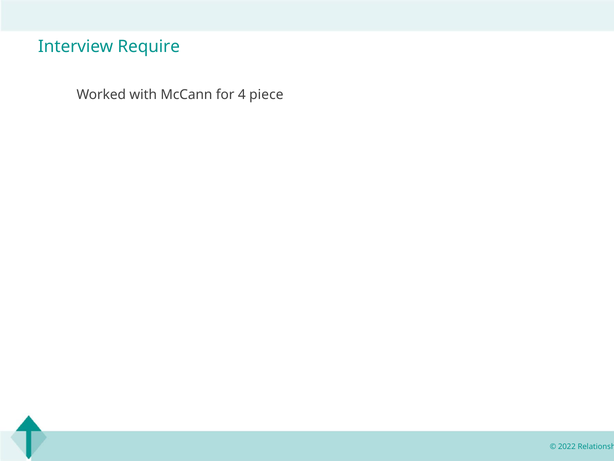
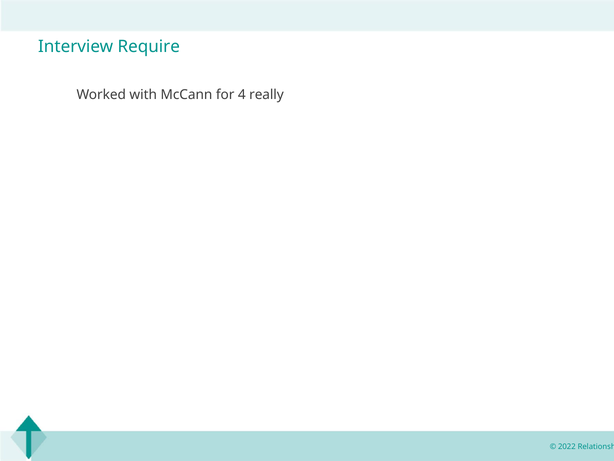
piece: piece -> really
